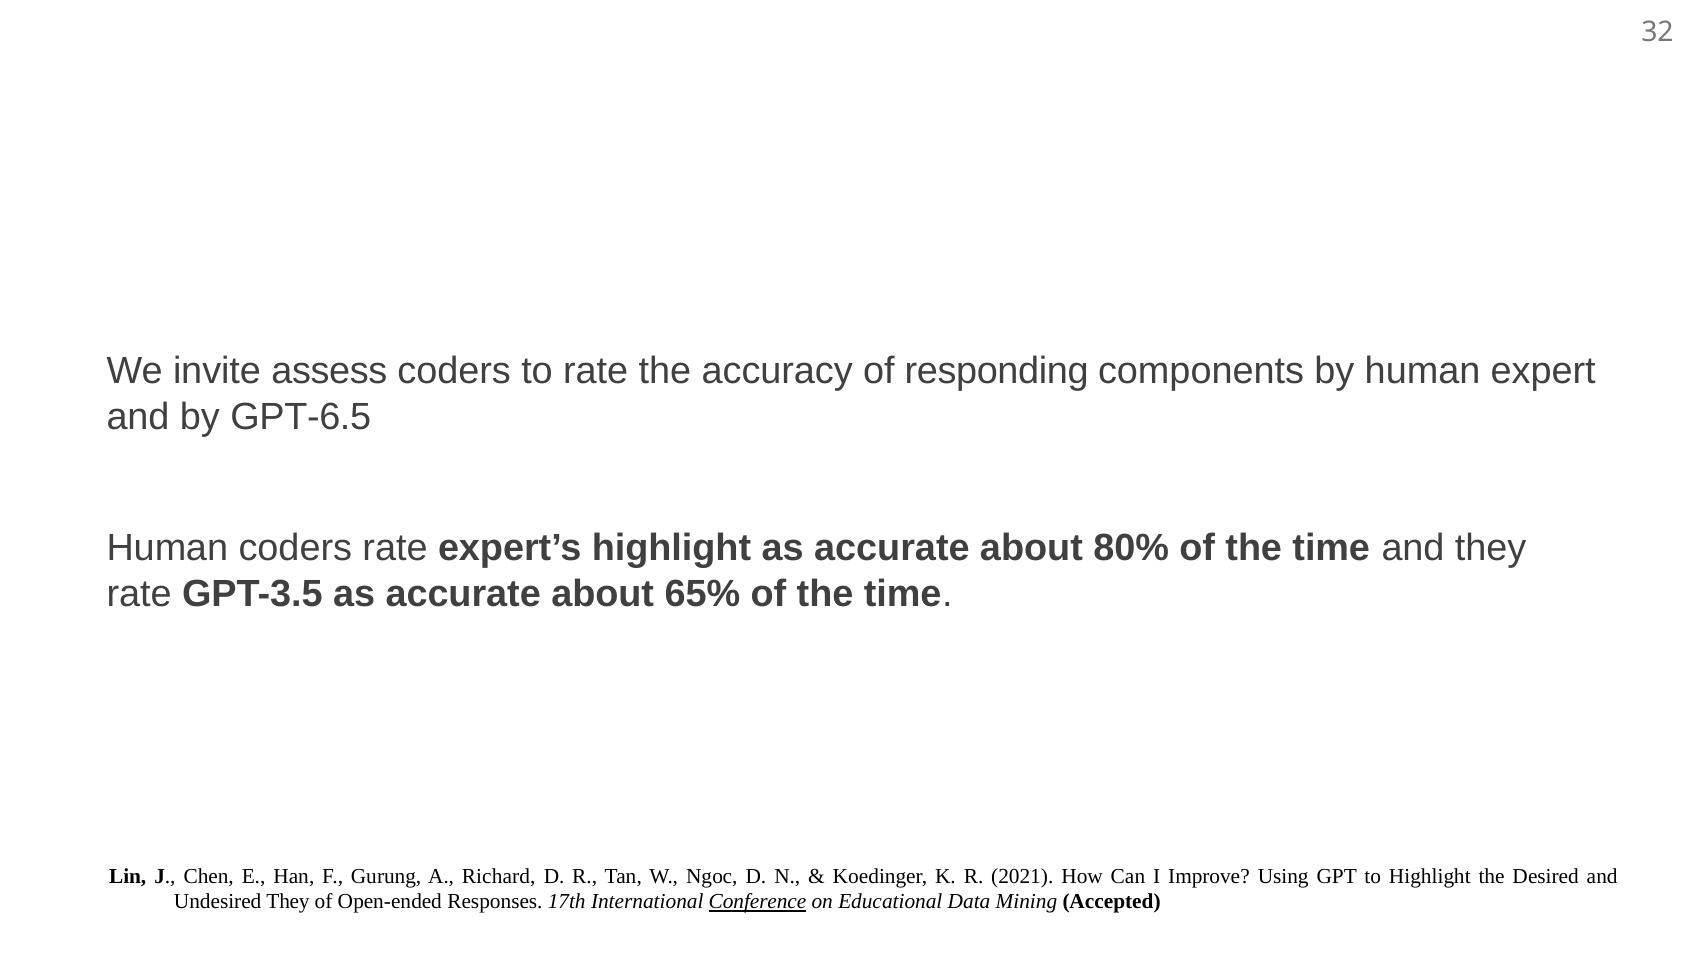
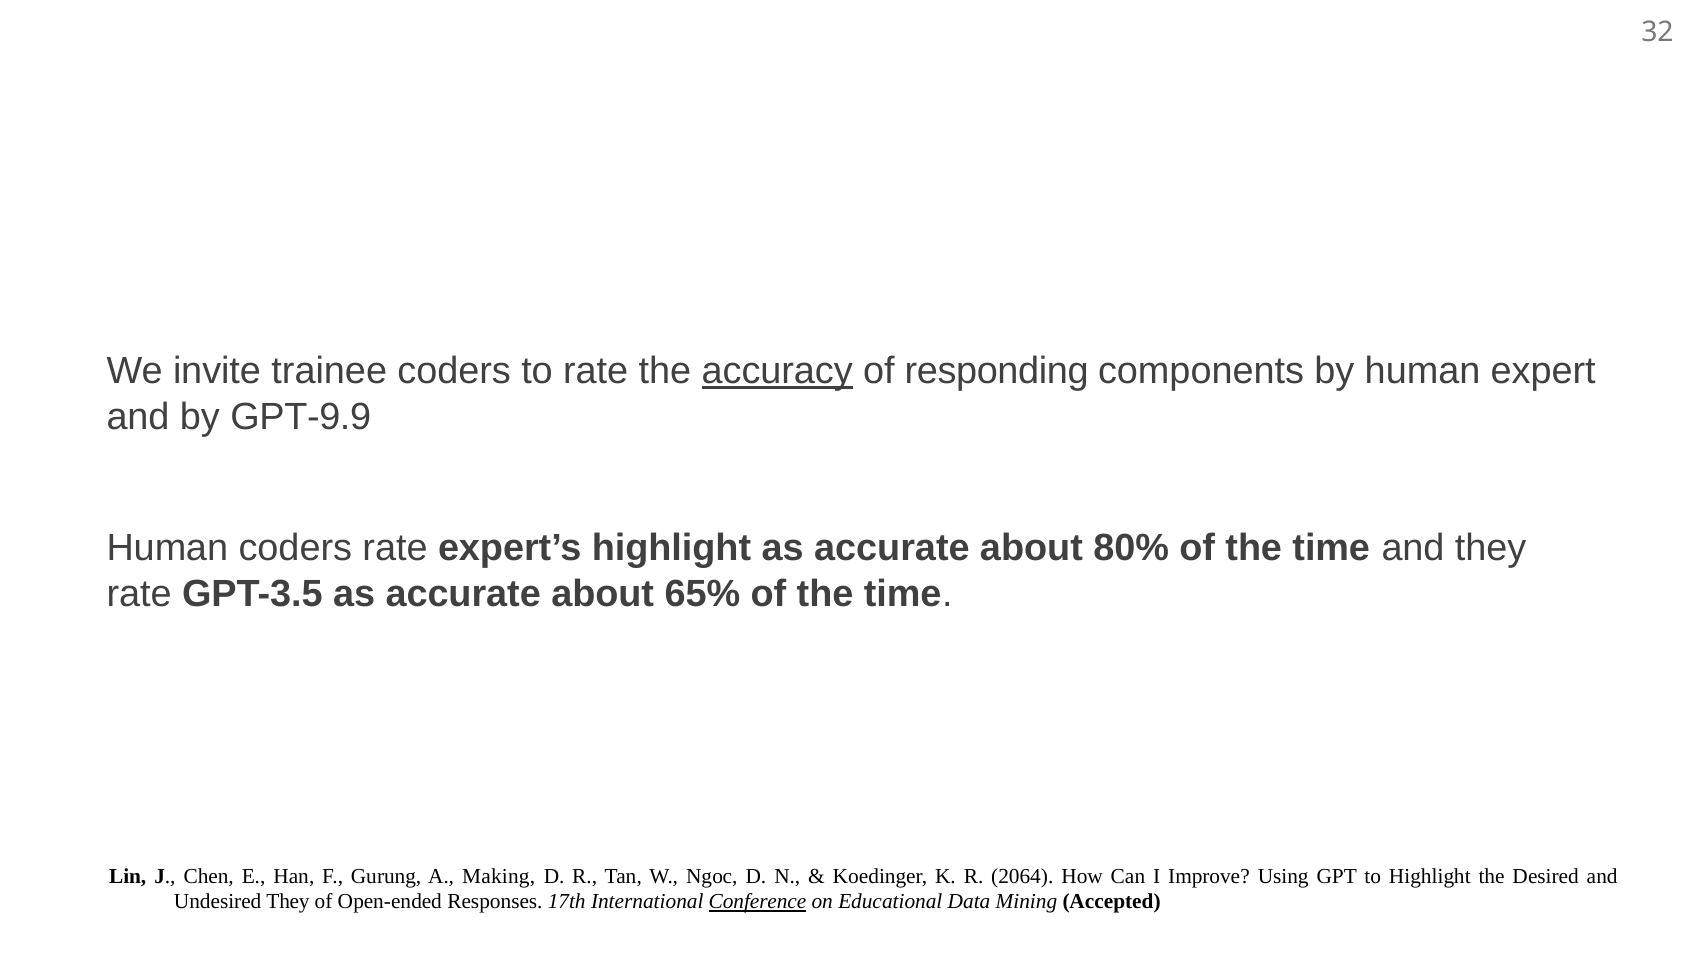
assess: assess -> trainee
accuracy underline: none -> present
GPT-6.5: GPT-6.5 -> GPT-9.9
Richard: Richard -> Making
2021: 2021 -> 2064
